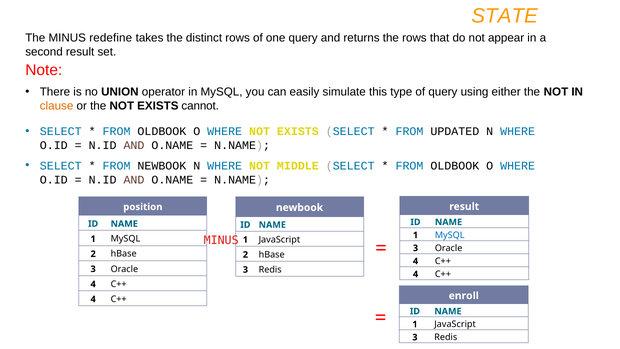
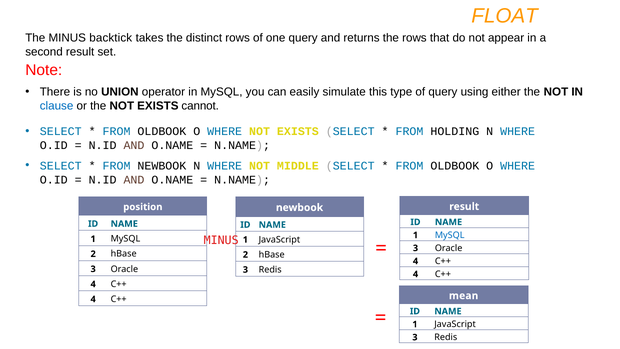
STATE: STATE -> FLOAT
redefine: redefine -> backtick
clause colour: orange -> blue
UPDATED: UPDATED -> HOLDING
enroll: enroll -> mean
